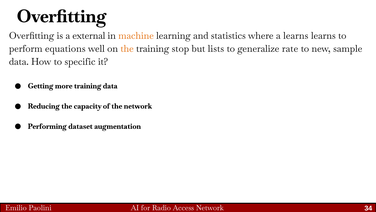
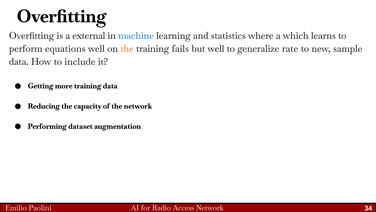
machine colour: orange -> blue
a learns: learns -> which
stop: stop -> fails
but lists: lists -> well
specific: specific -> include
